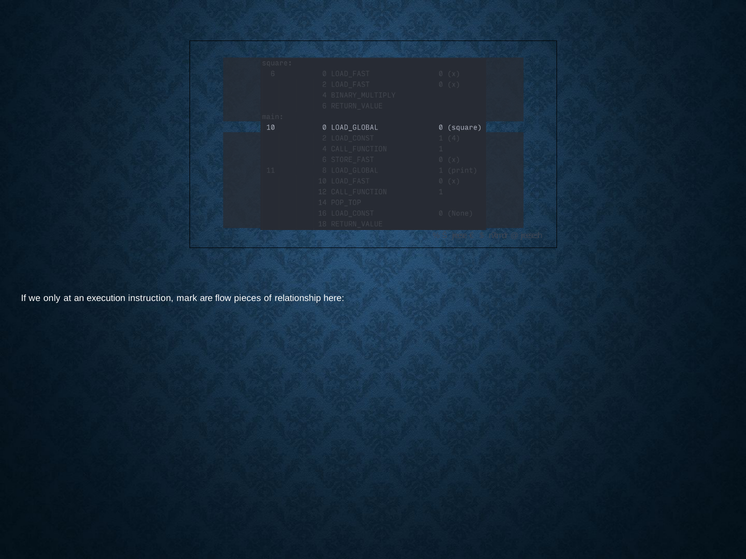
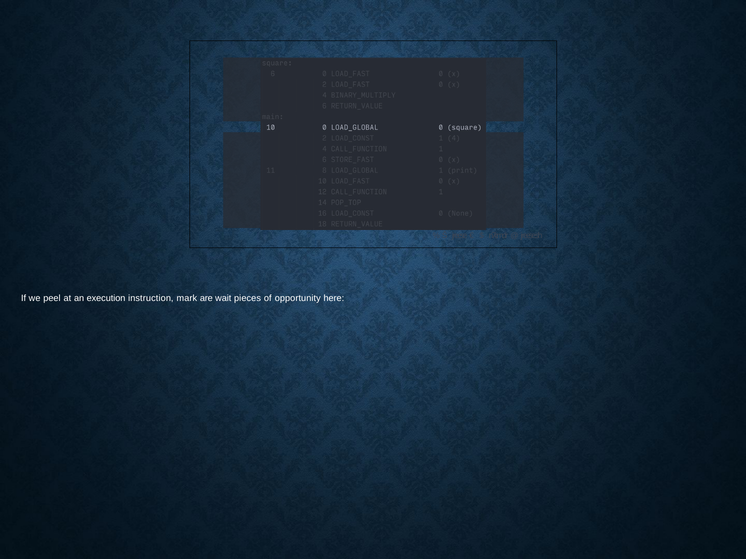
only: only -> peel
flow: flow -> wait
relationship: relationship -> opportunity
